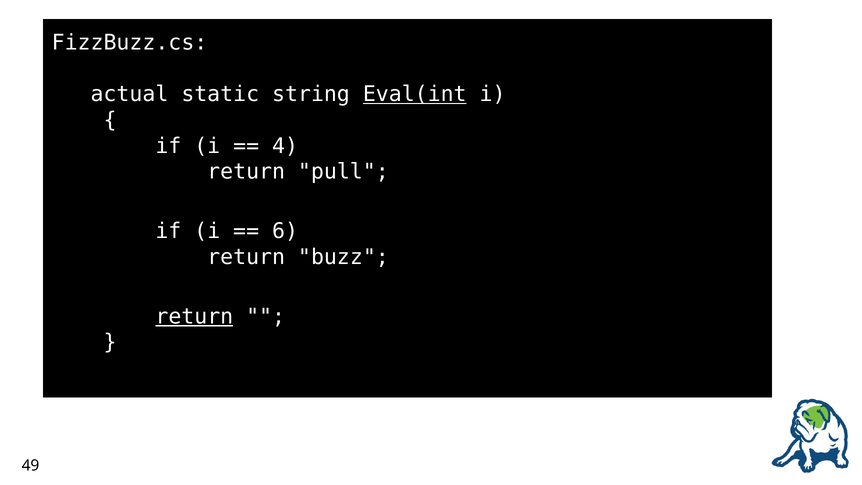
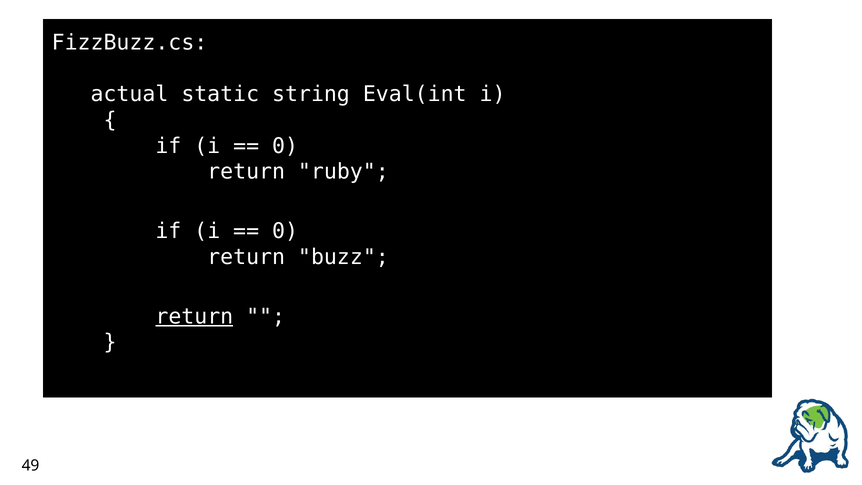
Eval(int underline: present -> none
4 at (285, 146): 4 -> 0
pull: pull -> ruby
6 at (285, 231): 6 -> 0
